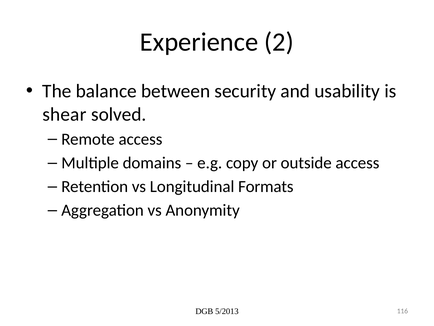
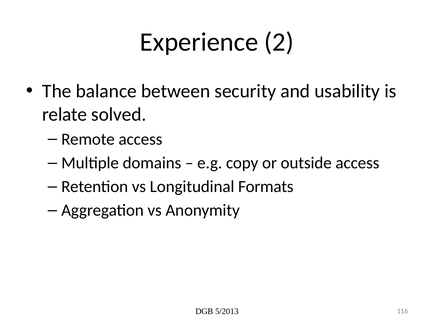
shear: shear -> relate
